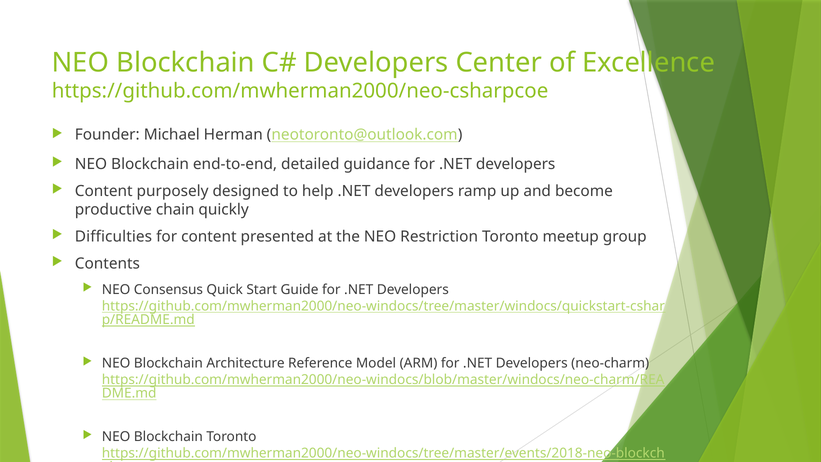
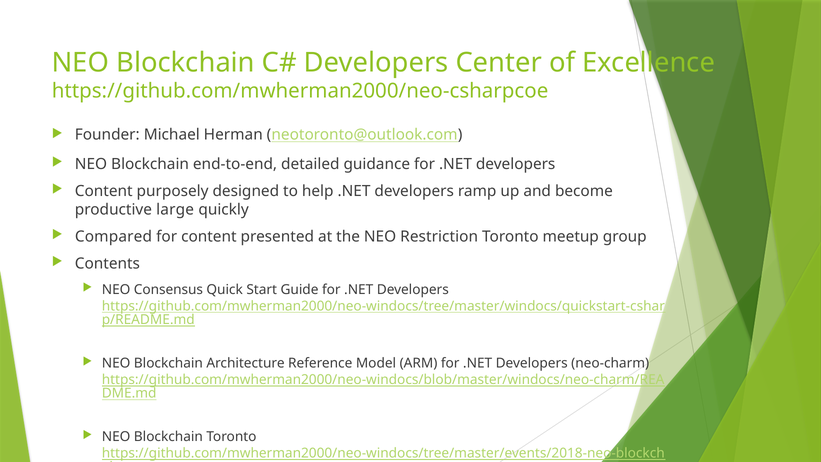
chain: chain -> large
Difficulties: Difficulties -> Compared
